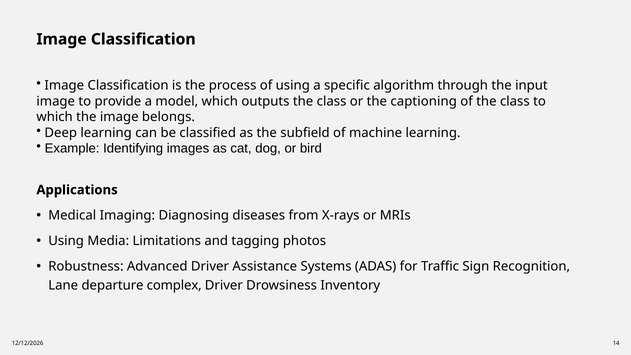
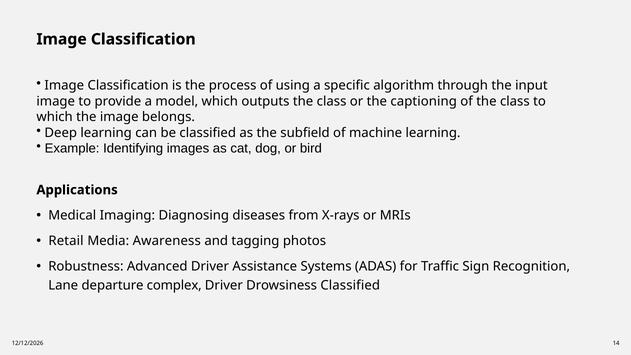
Using at (66, 241): Using -> Retail
Limitations: Limitations -> Awareness
Drowsiness Inventory: Inventory -> Classified
